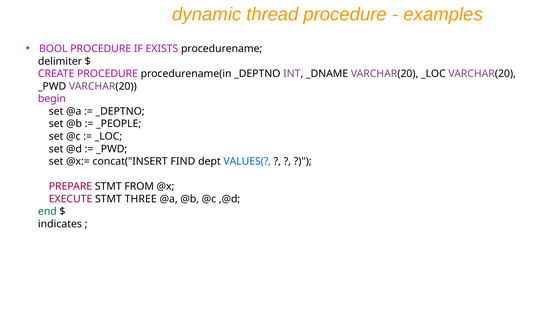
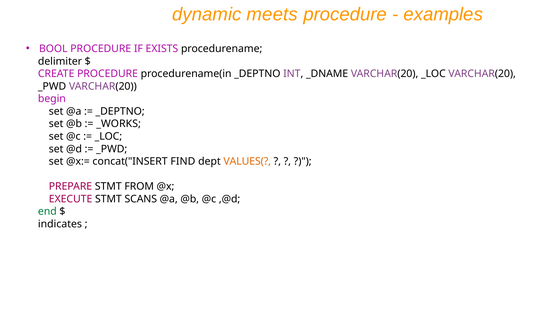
thread: thread -> meets
_PEOPLE: _PEOPLE -> _WORKS
VALUES( colour: blue -> orange
THREE: THREE -> SCANS
